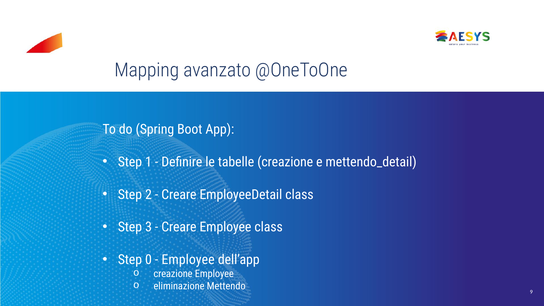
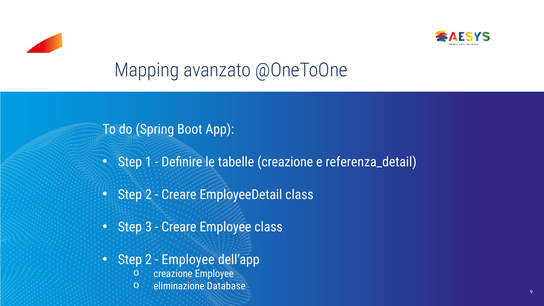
mettendo_detail: mettendo_detail -> referenza_detail
0 at (148, 260): 0 -> 2
Mettendo: Mettendo -> Database
